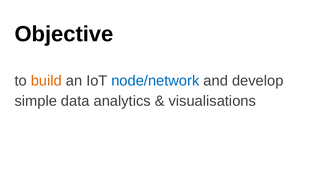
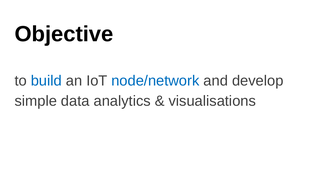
build colour: orange -> blue
